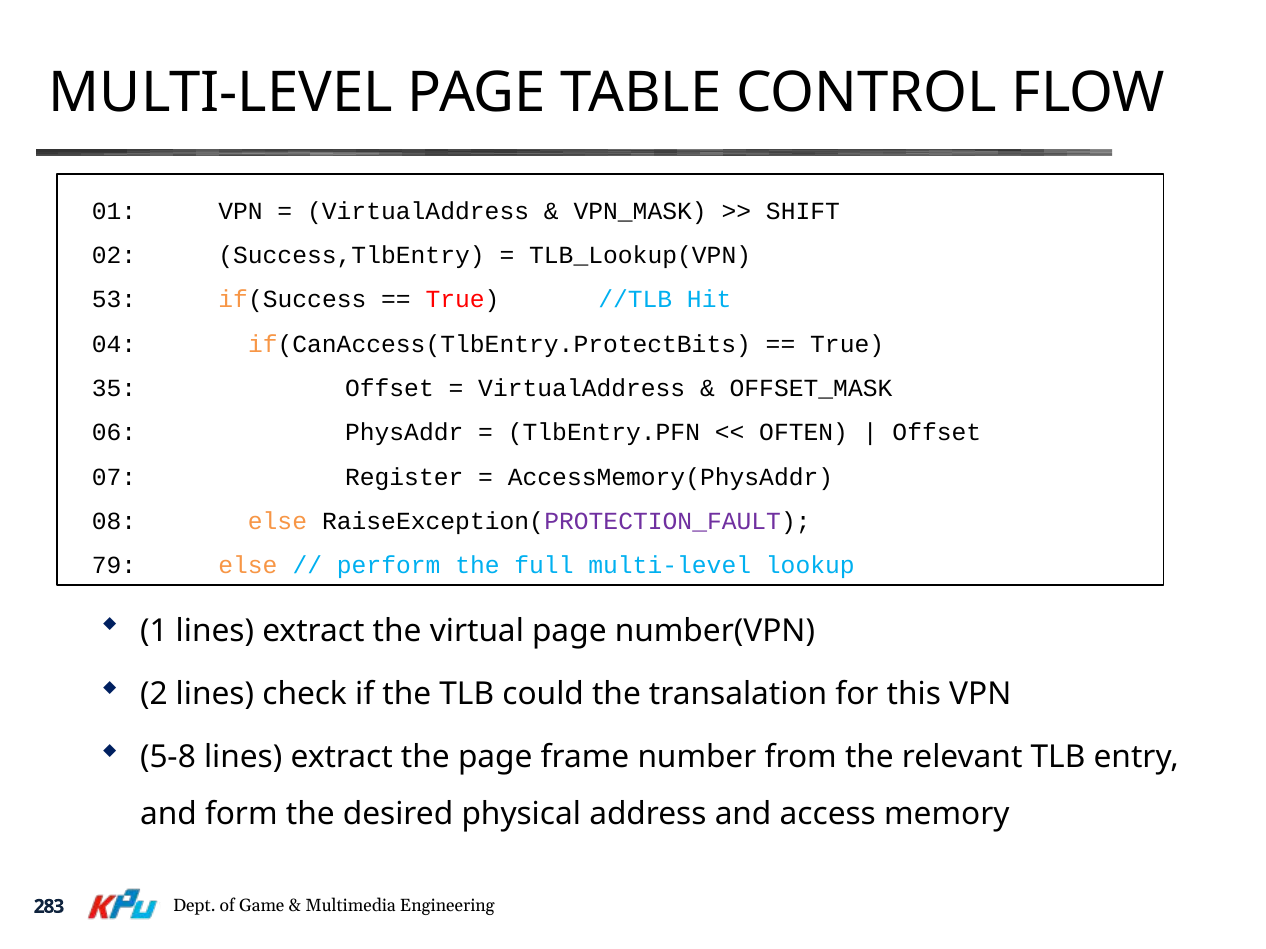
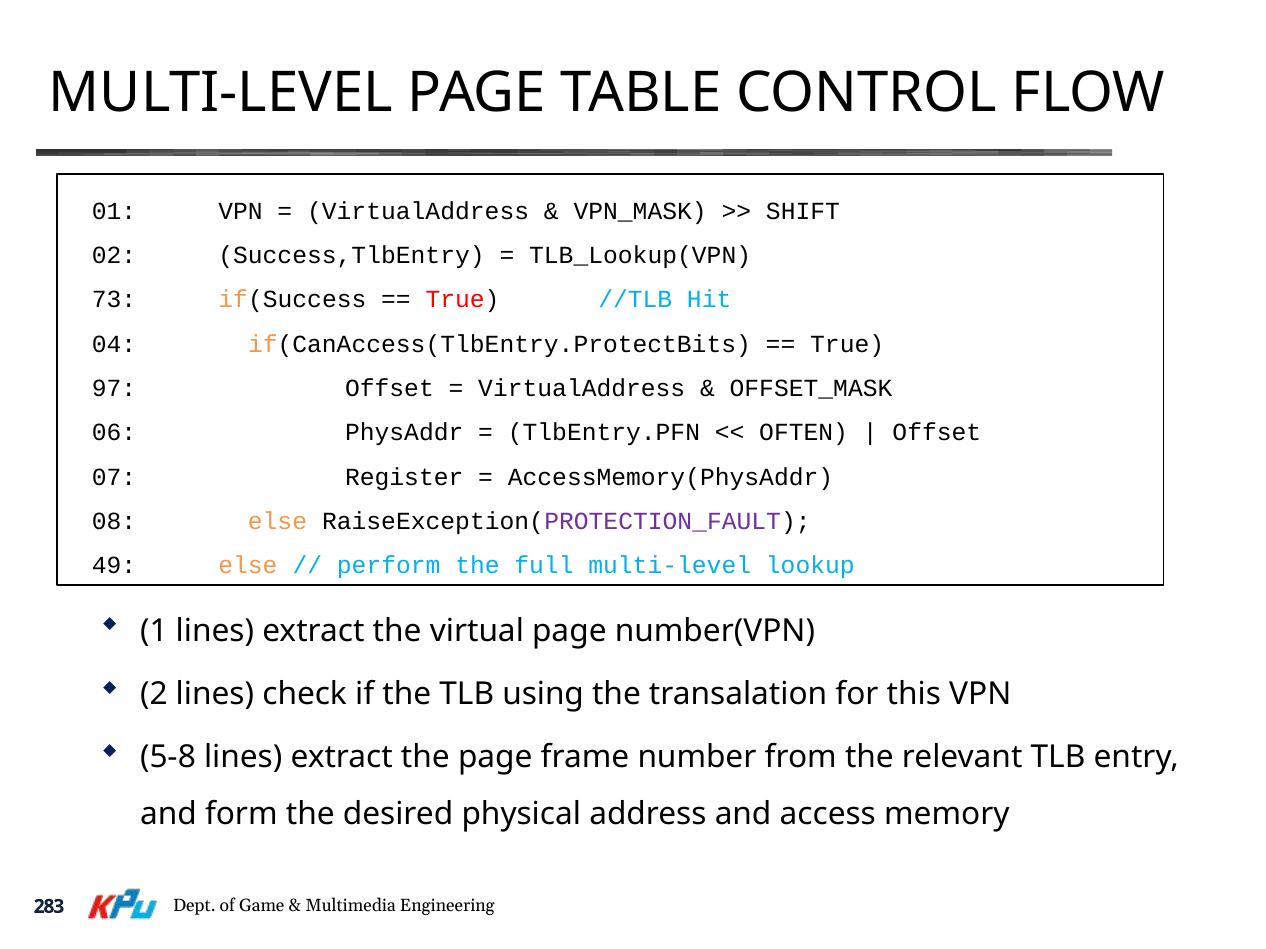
53: 53 -> 73
35: 35 -> 97
79: 79 -> 49
could: could -> using
